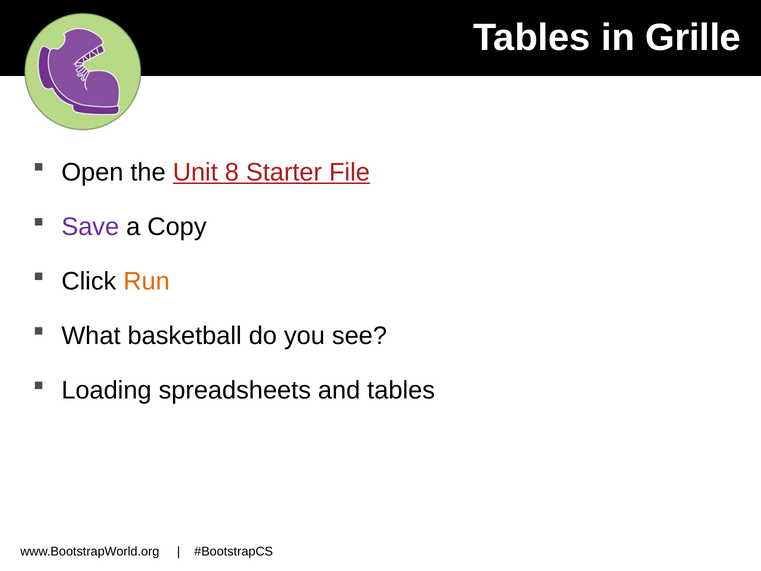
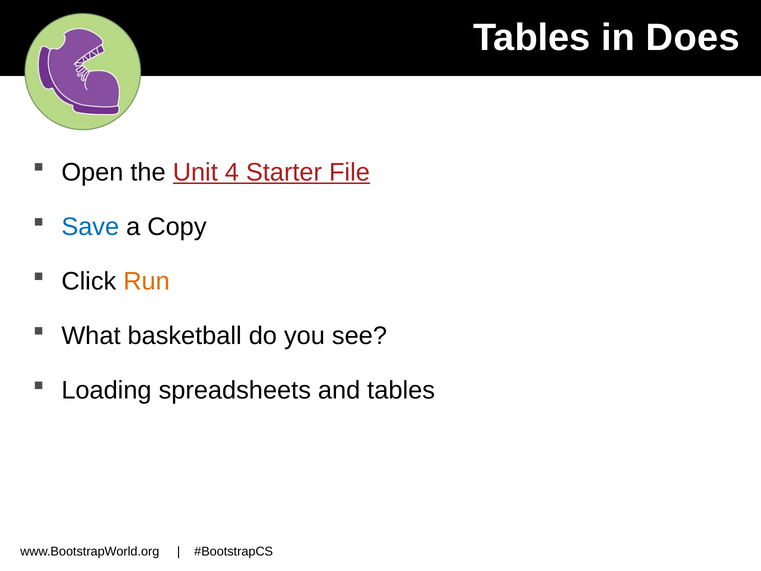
Grille: Grille -> Does
8: 8 -> 4
Save colour: purple -> blue
